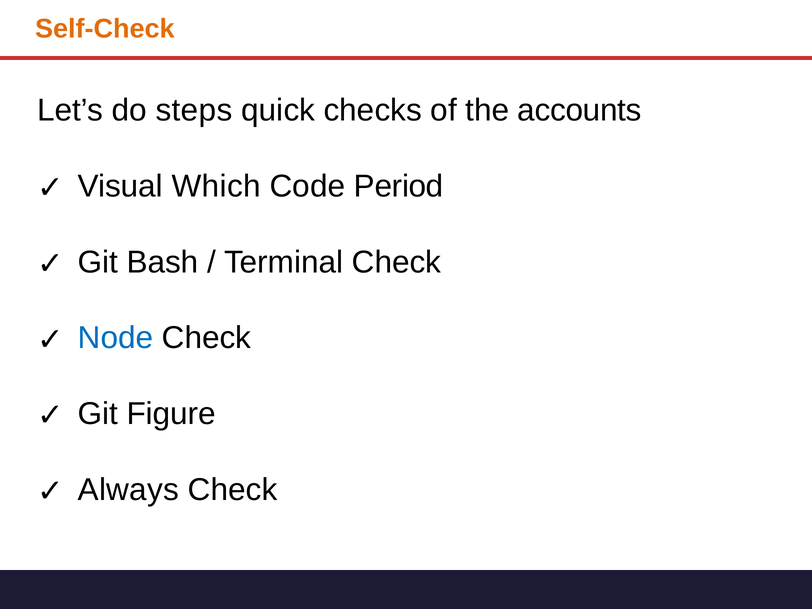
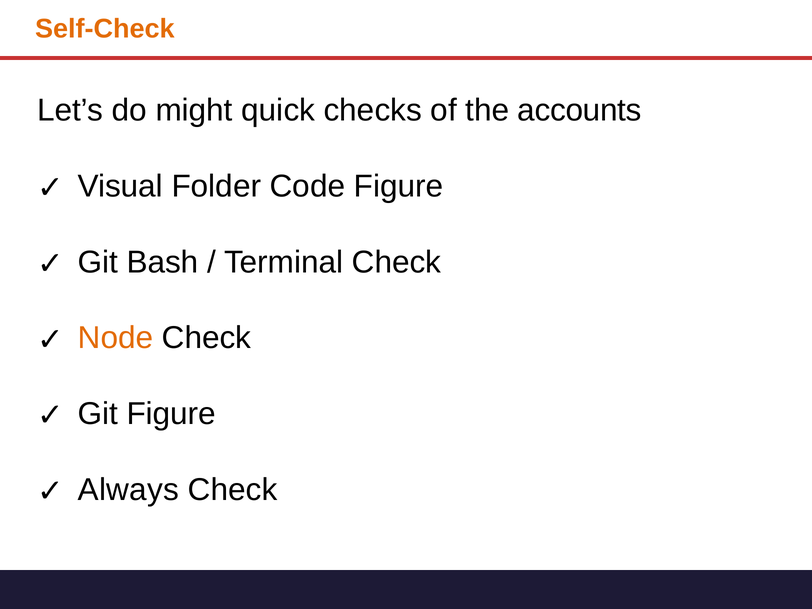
steps: steps -> might
Which: Which -> Folder
Code Period: Period -> Figure
Node colour: blue -> orange
